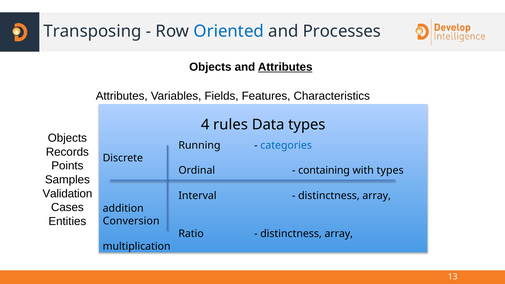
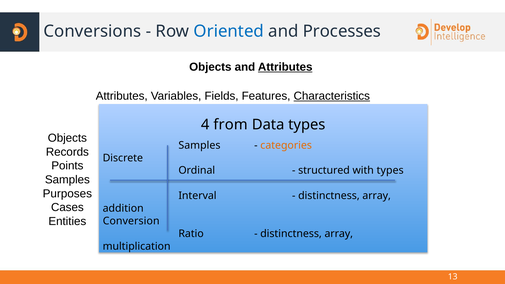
Transposing: Transposing -> Conversions
Characteristics underline: none -> present
rules: rules -> from
Running at (199, 145): Running -> Samples
categories colour: blue -> orange
containing: containing -> structured
Validation: Validation -> Purposes
